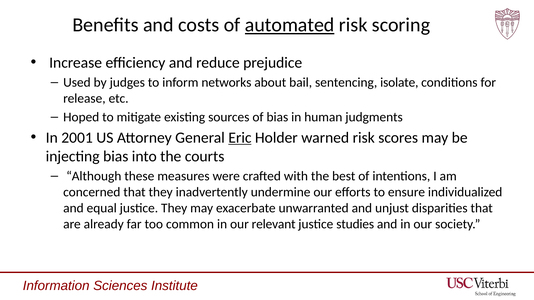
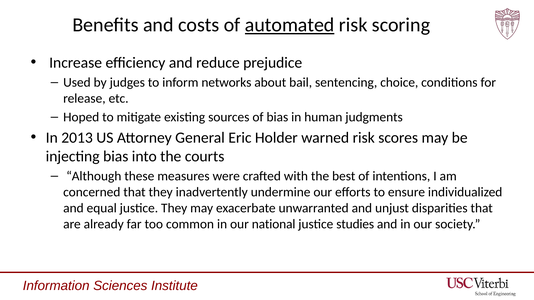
isolate: isolate -> choice
2001: 2001 -> 2013
Eric underline: present -> none
relevant: relevant -> national
